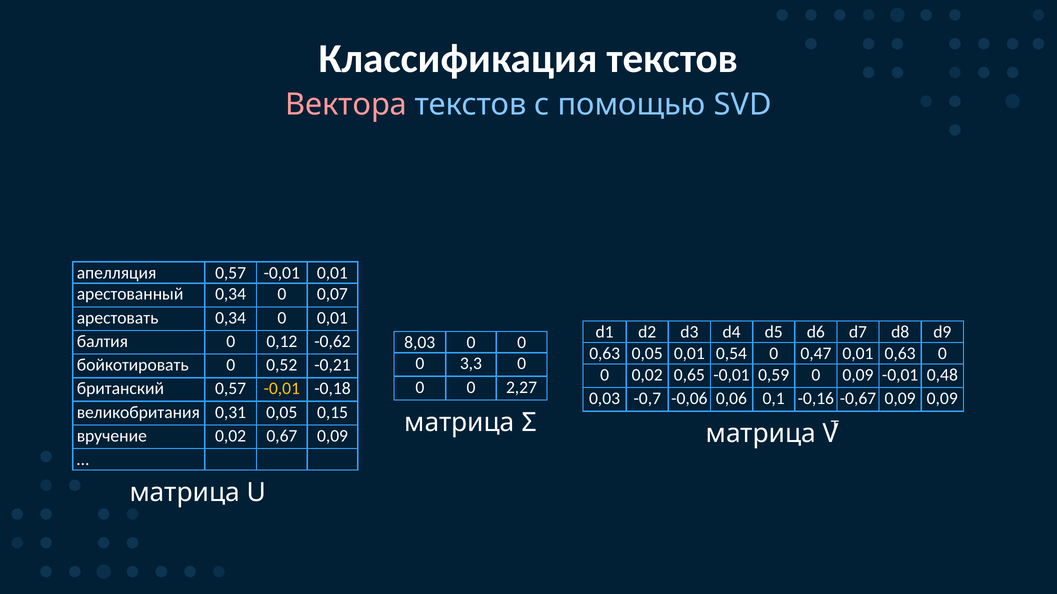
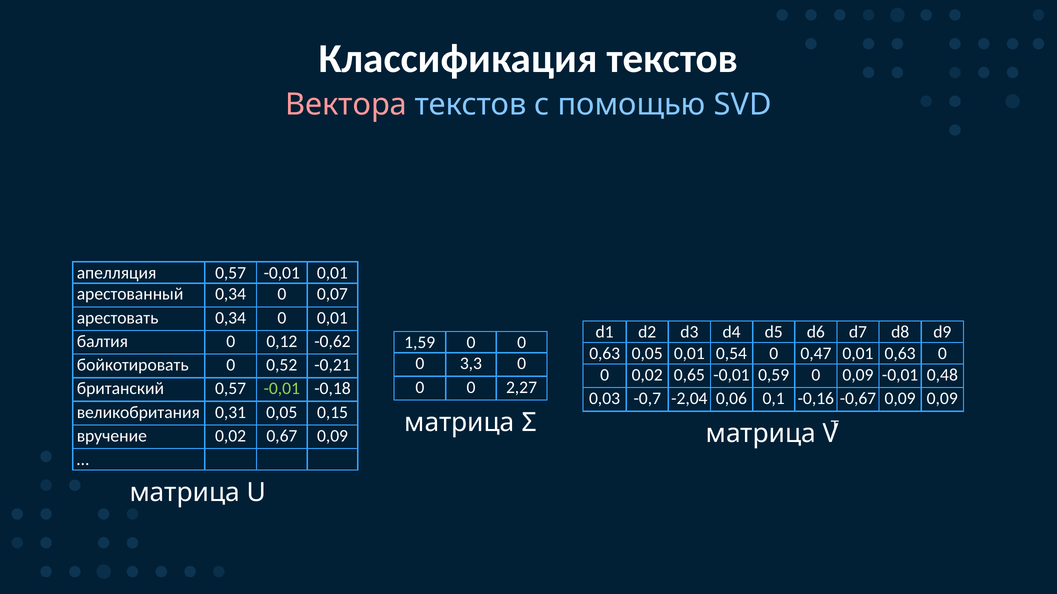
8,03: 8,03 -> 1,59
-0,01 at (282, 389) colour: yellow -> light green
-0,06: -0,06 -> -2,04
